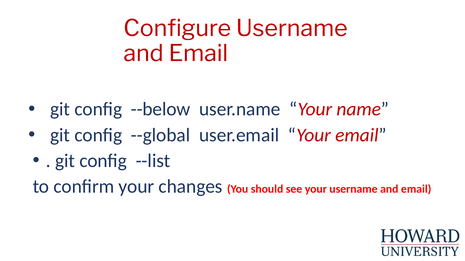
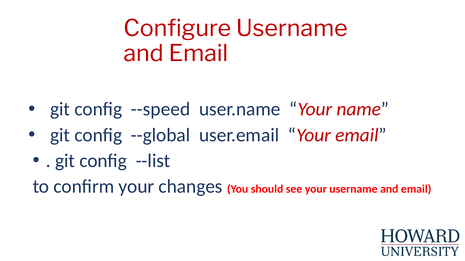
--below: --below -> --speed
